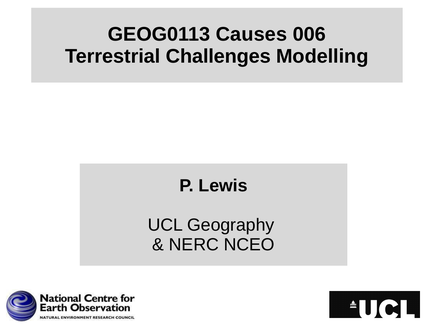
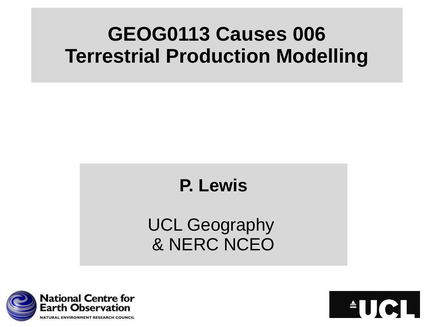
Challenges: Challenges -> Production
